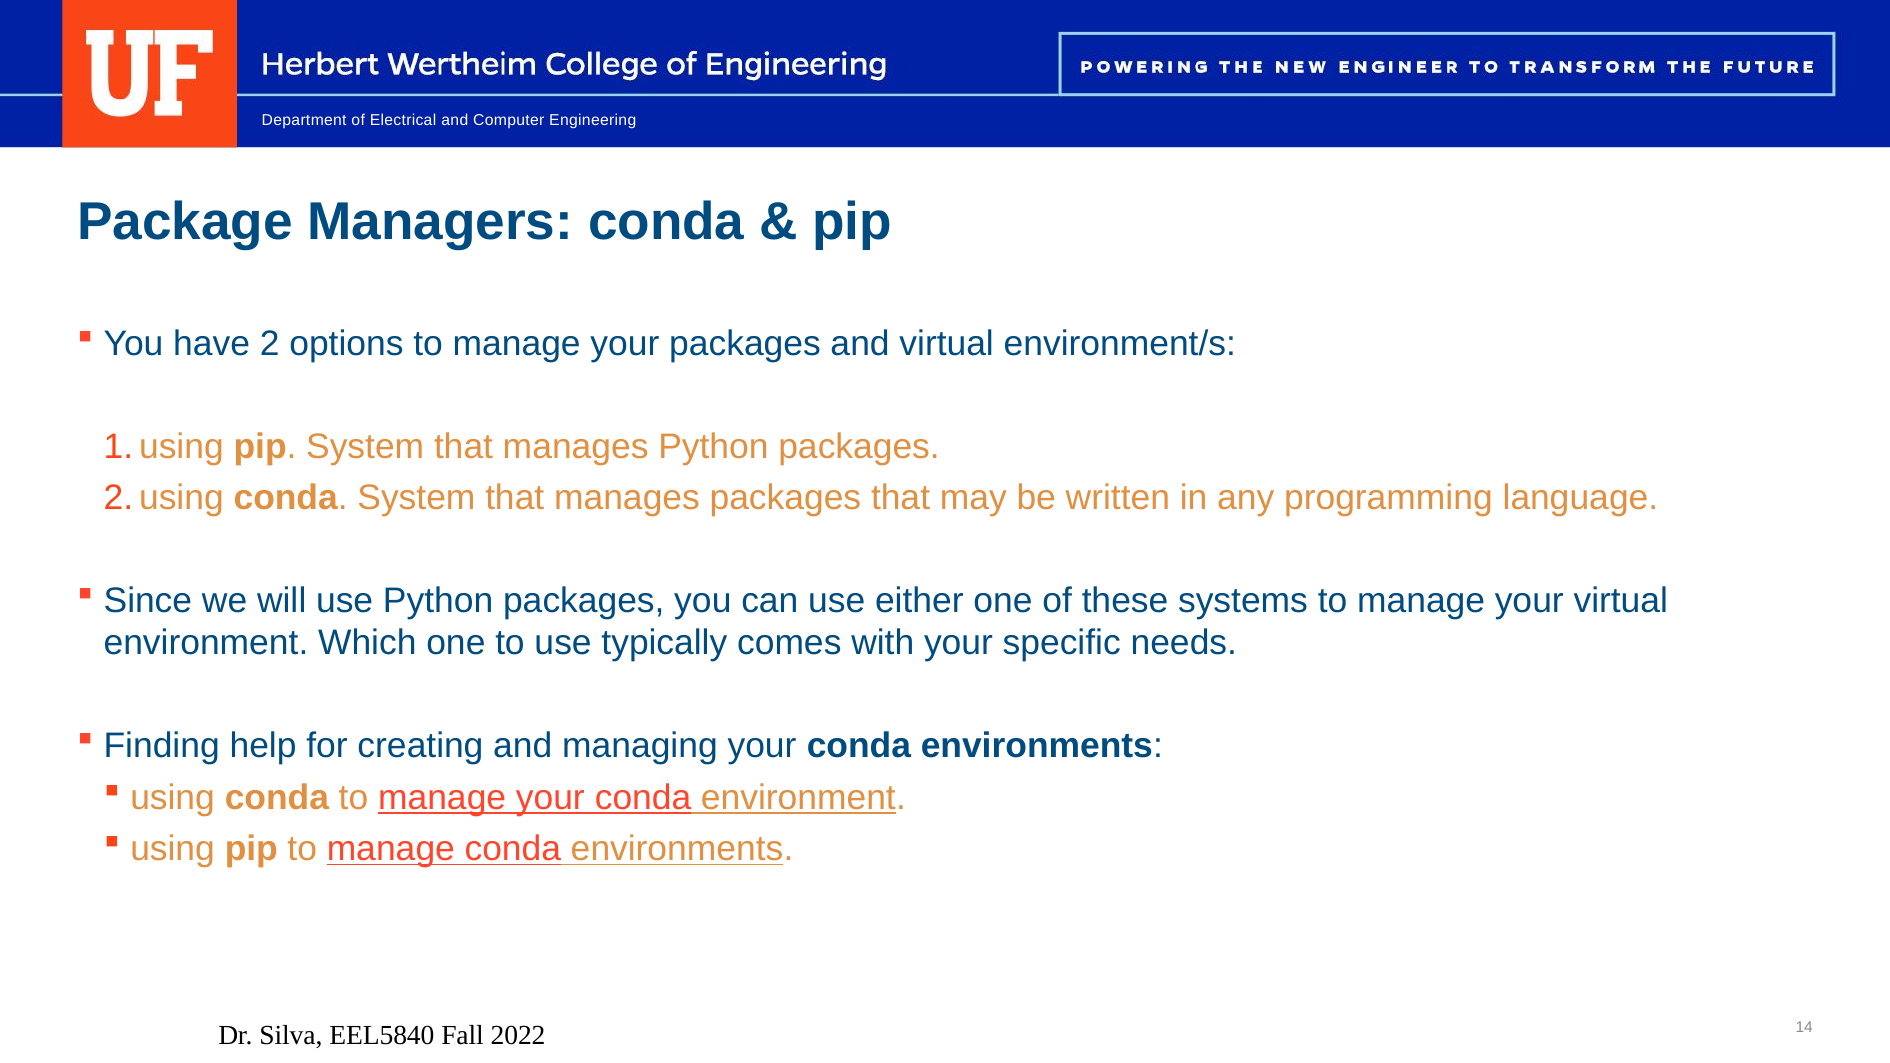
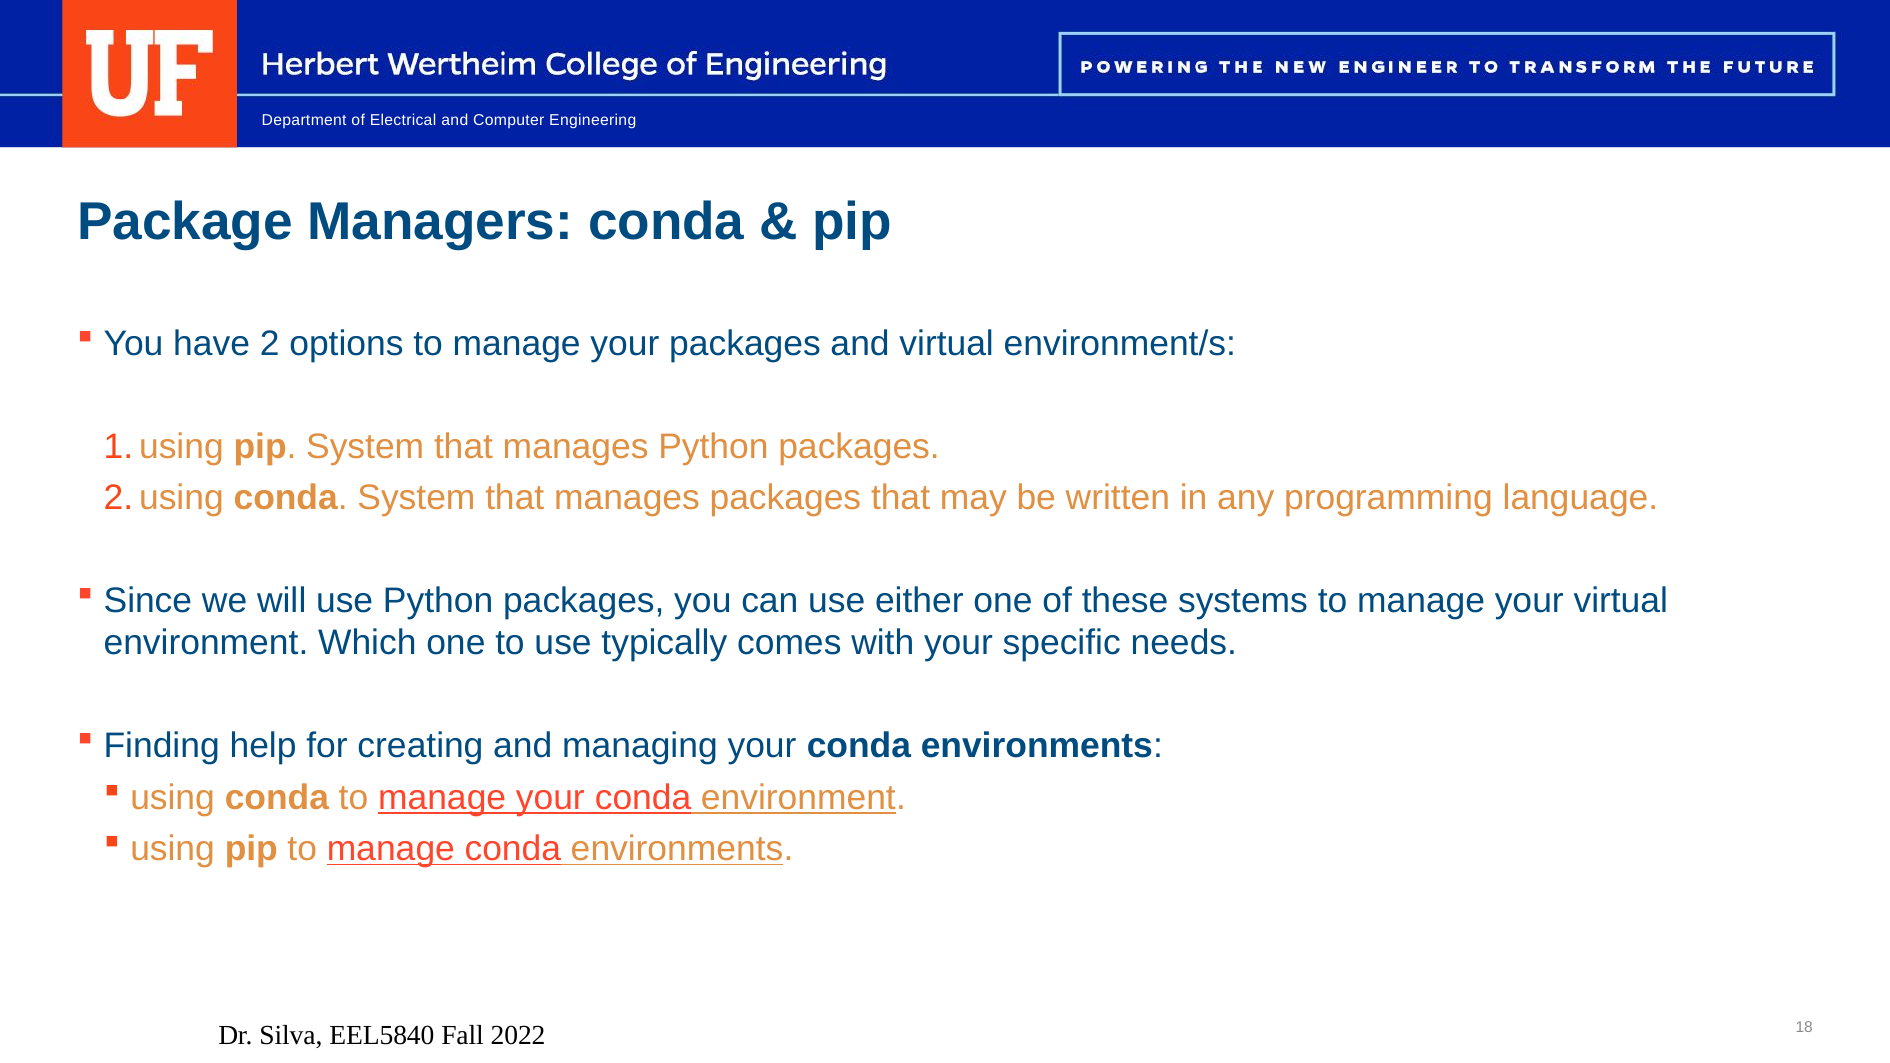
14: 14 -> 18
